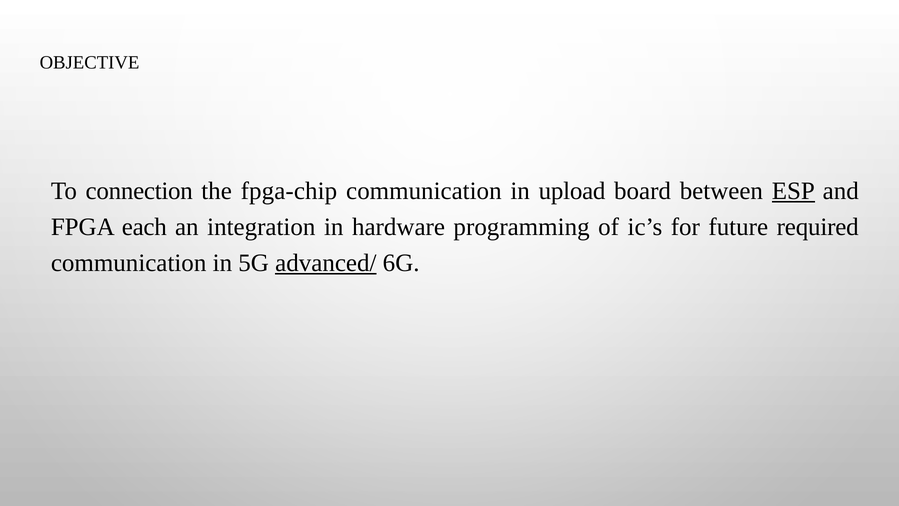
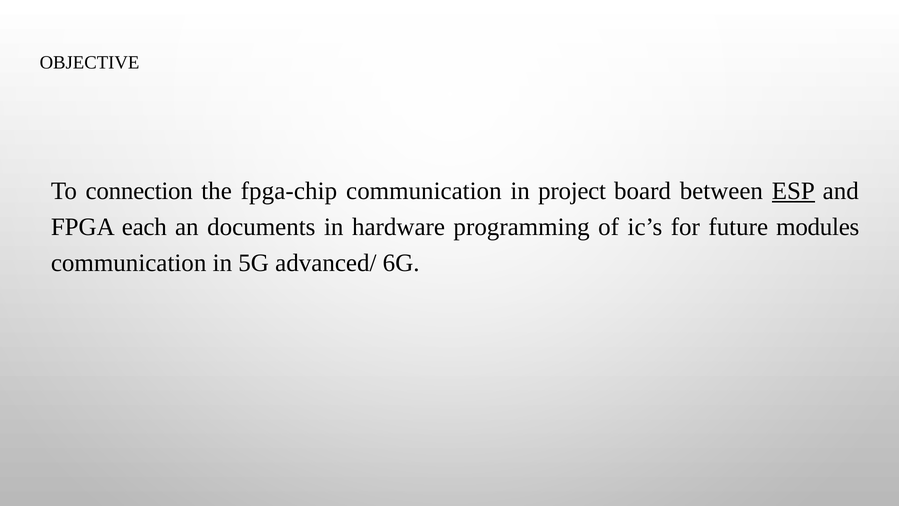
upload: upload -> project
integration: integration -> documents
required: required -> modules
advanced/ underline: present -> none
